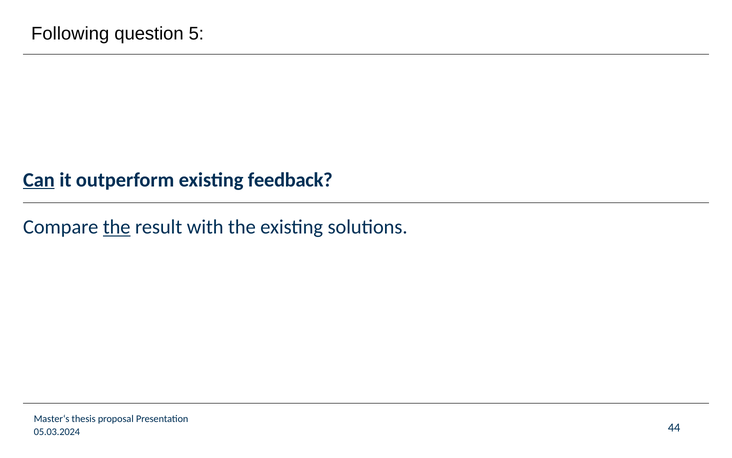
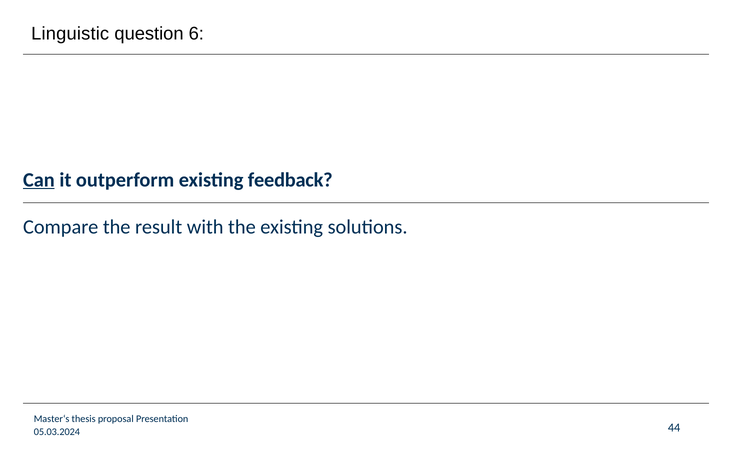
Following: Following -> Linguistic
5: 5 -> 6
the at (117, 227) underline: present -> none
